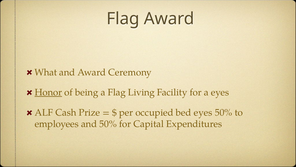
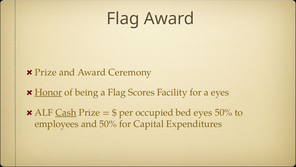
What at (46, 72): What -> Prize
Living: Living -> Scores
Cash underline: none -> present
